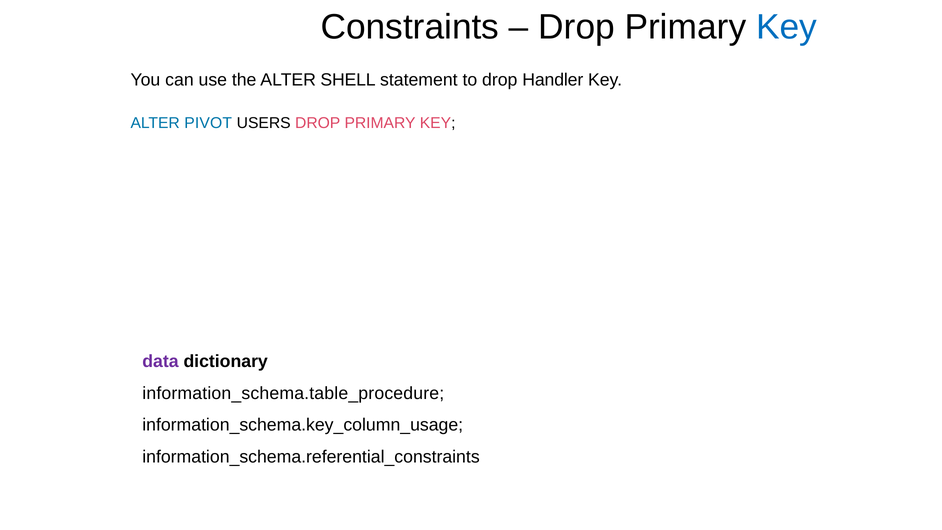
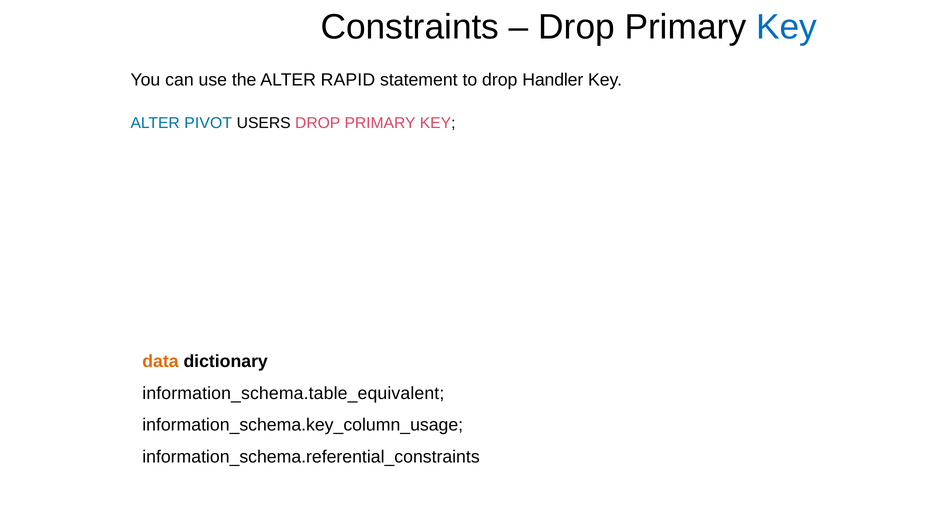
SHELL: SHELL -> RAPID
data colour: purple -> orange
information_schema.table_procedure: information_schema.table_procedure -> information_schema.table_equivalent
